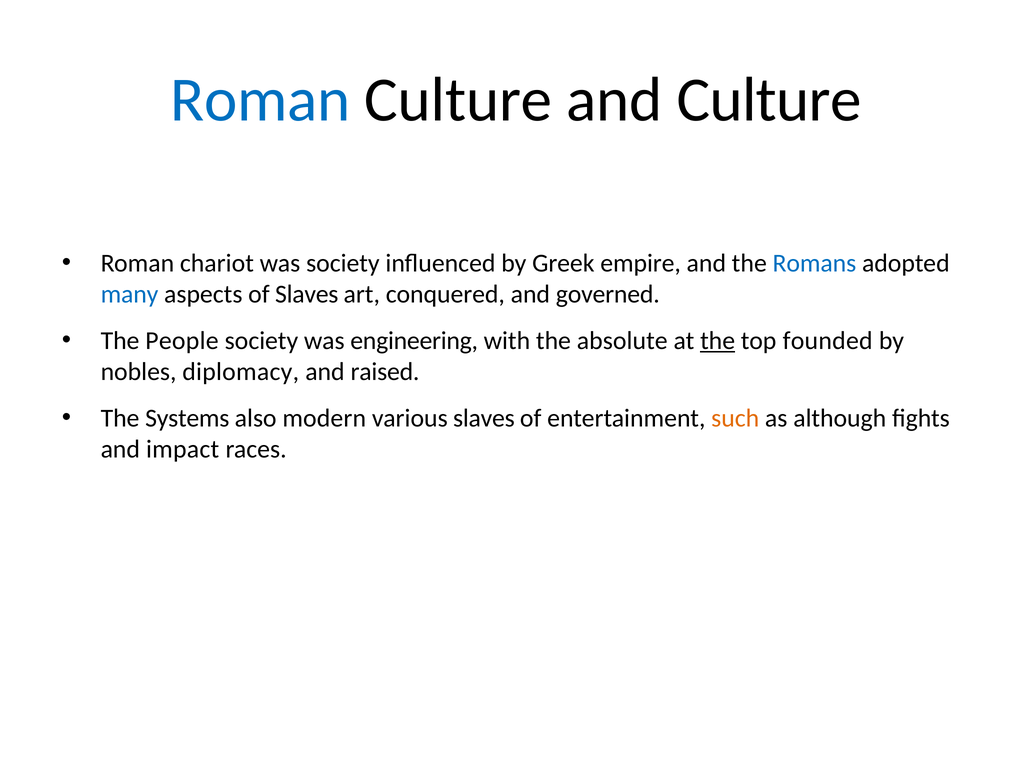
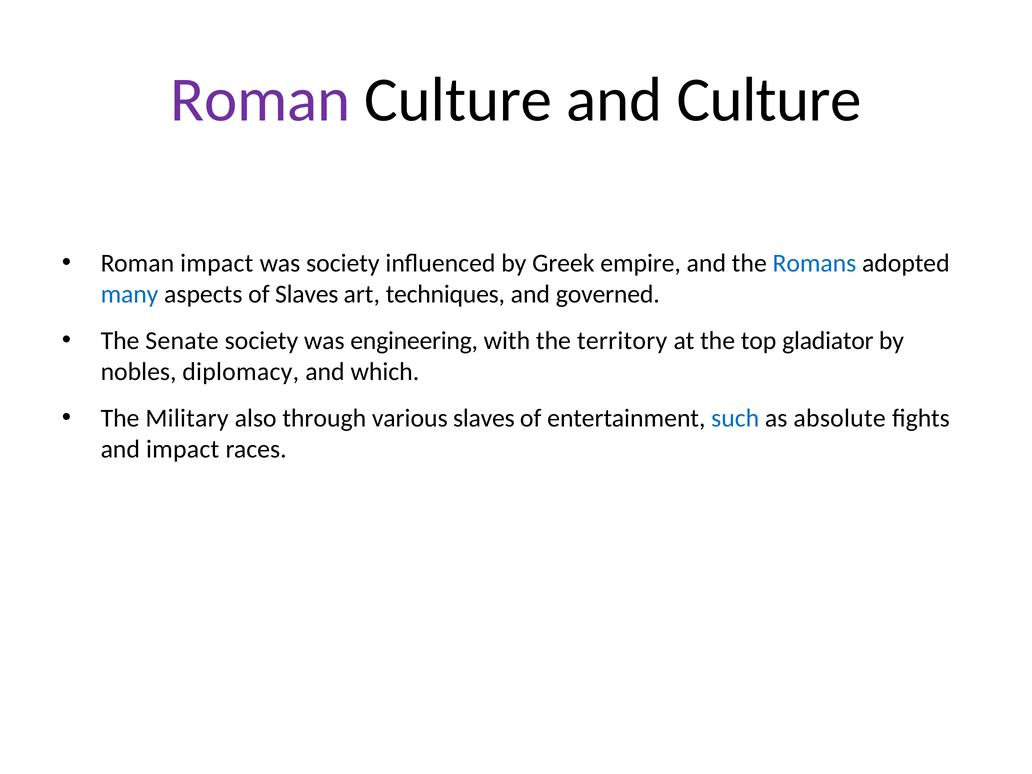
Roman at (260, 100) colour: blue -> purple
Roman chariot: chariot -> impact
conquered: conquered -> techniques
People: People -> Senate
absolute: absolute -> territory
the at (718, 341) underline: present -> none
founded: founded -> gladiator
raised: raised -> which
Systems: Systems -> Military
modern: modern -> through
such colour: orange -> blue
although: although -> absolute
